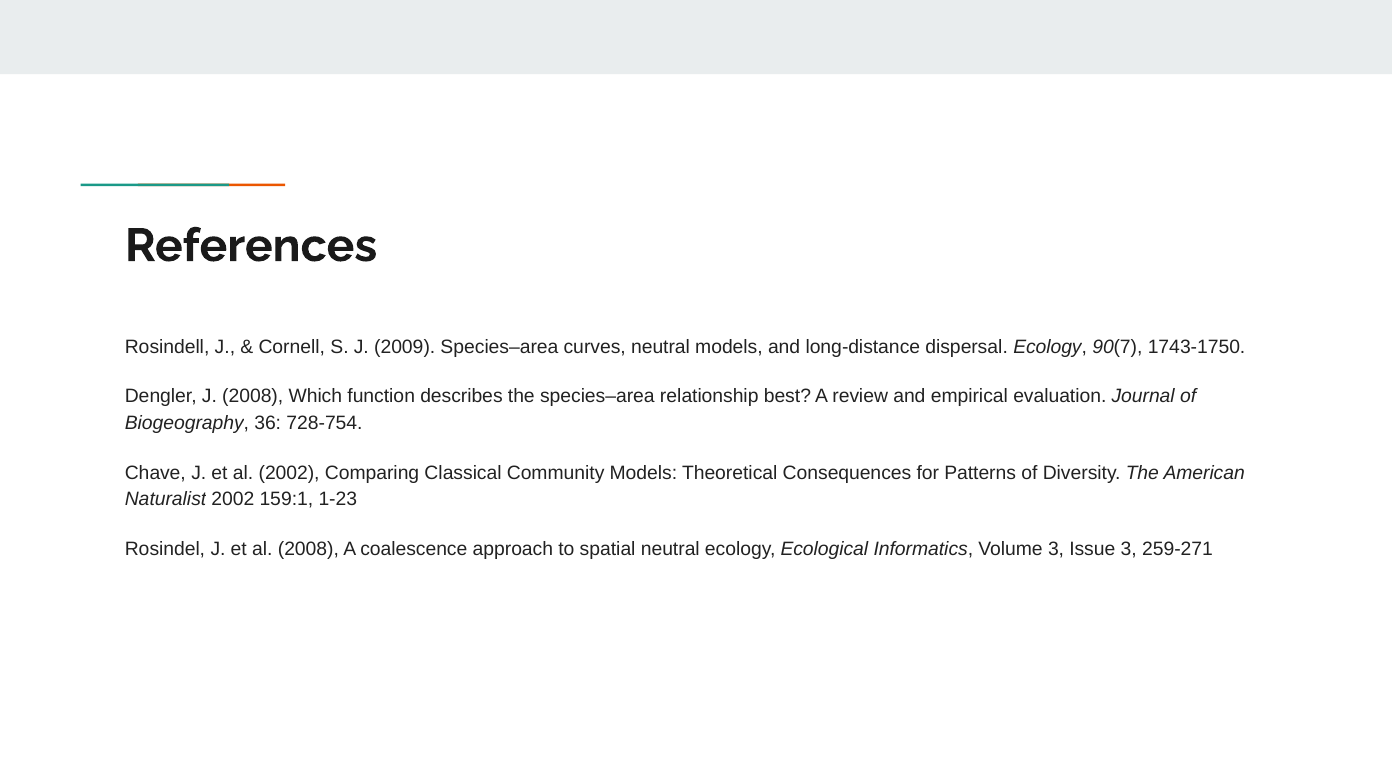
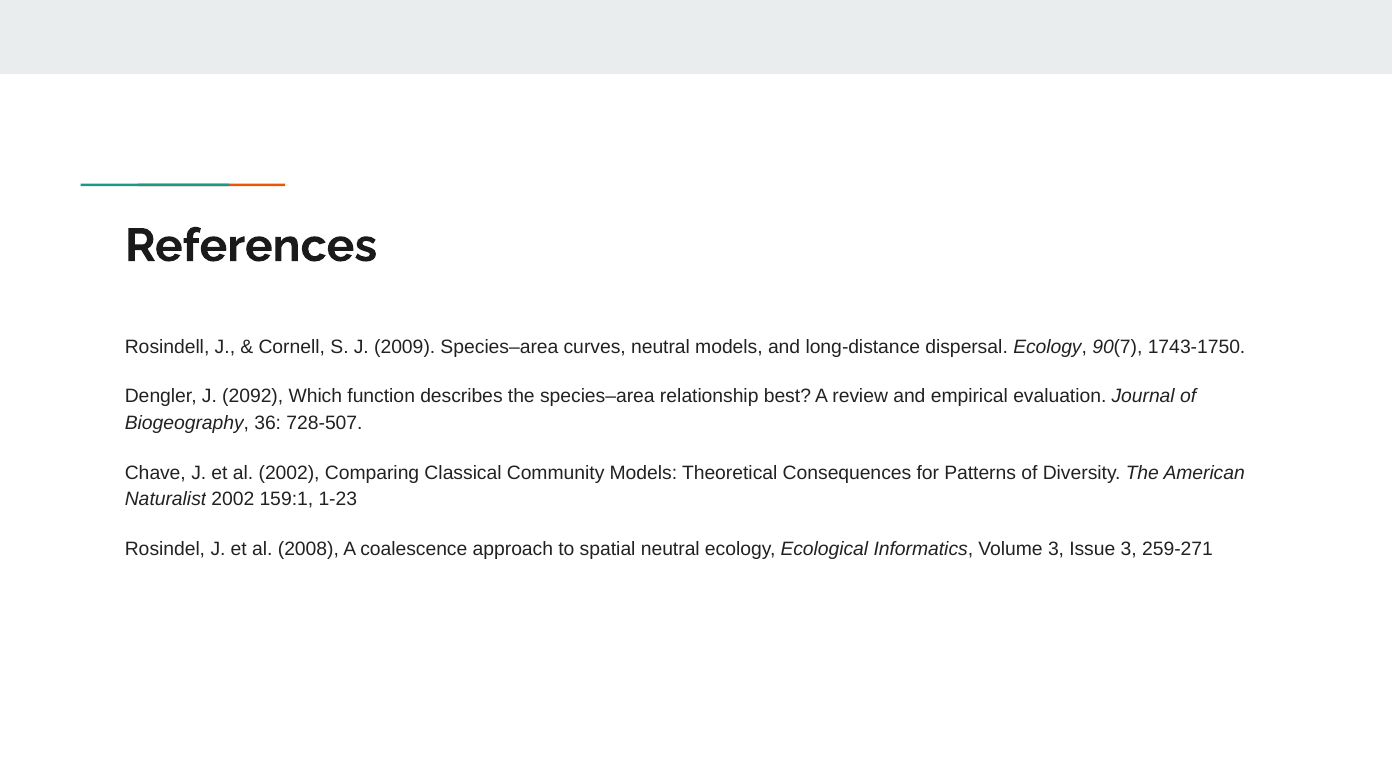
J 2008: 2008 -> 2092
728-754: 728-754 -> 728-507
